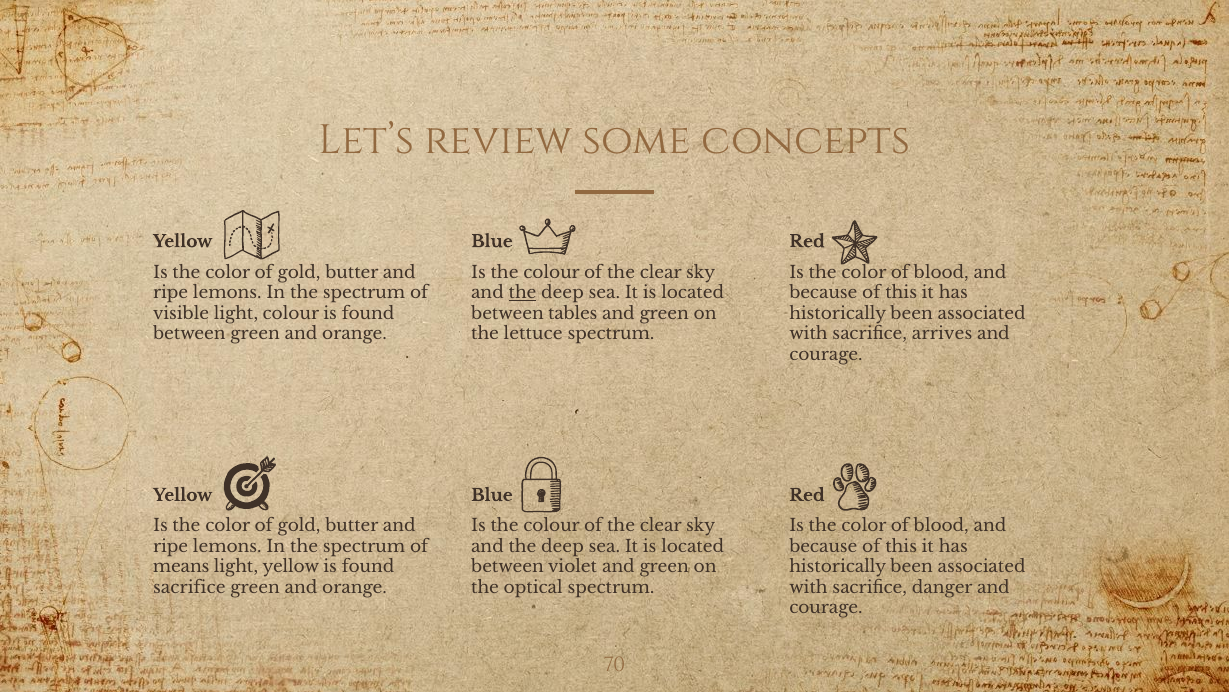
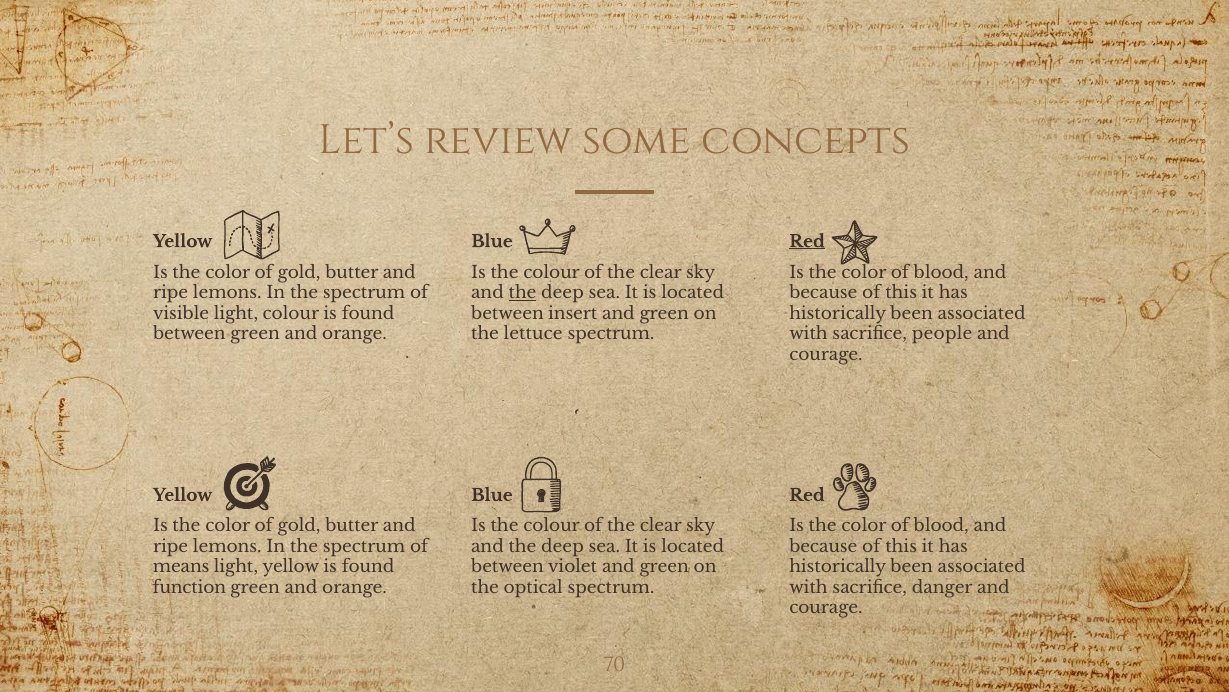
Red at (807, 241) underline: none -> present
tables: tables -> insert
arrives: arrives -> people
sacrifice at (189, 587): sacrifice -> function
